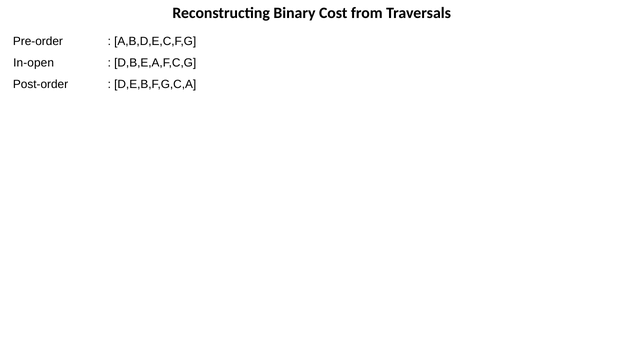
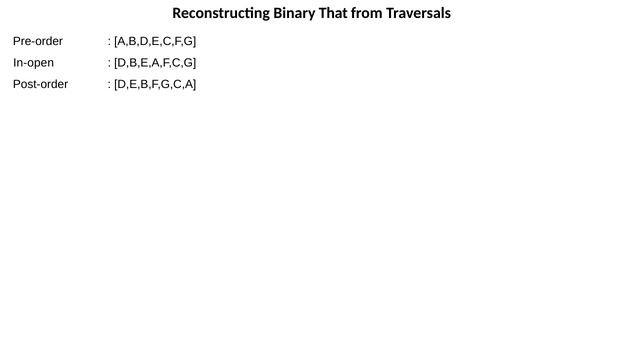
Cost: Cost -> That
